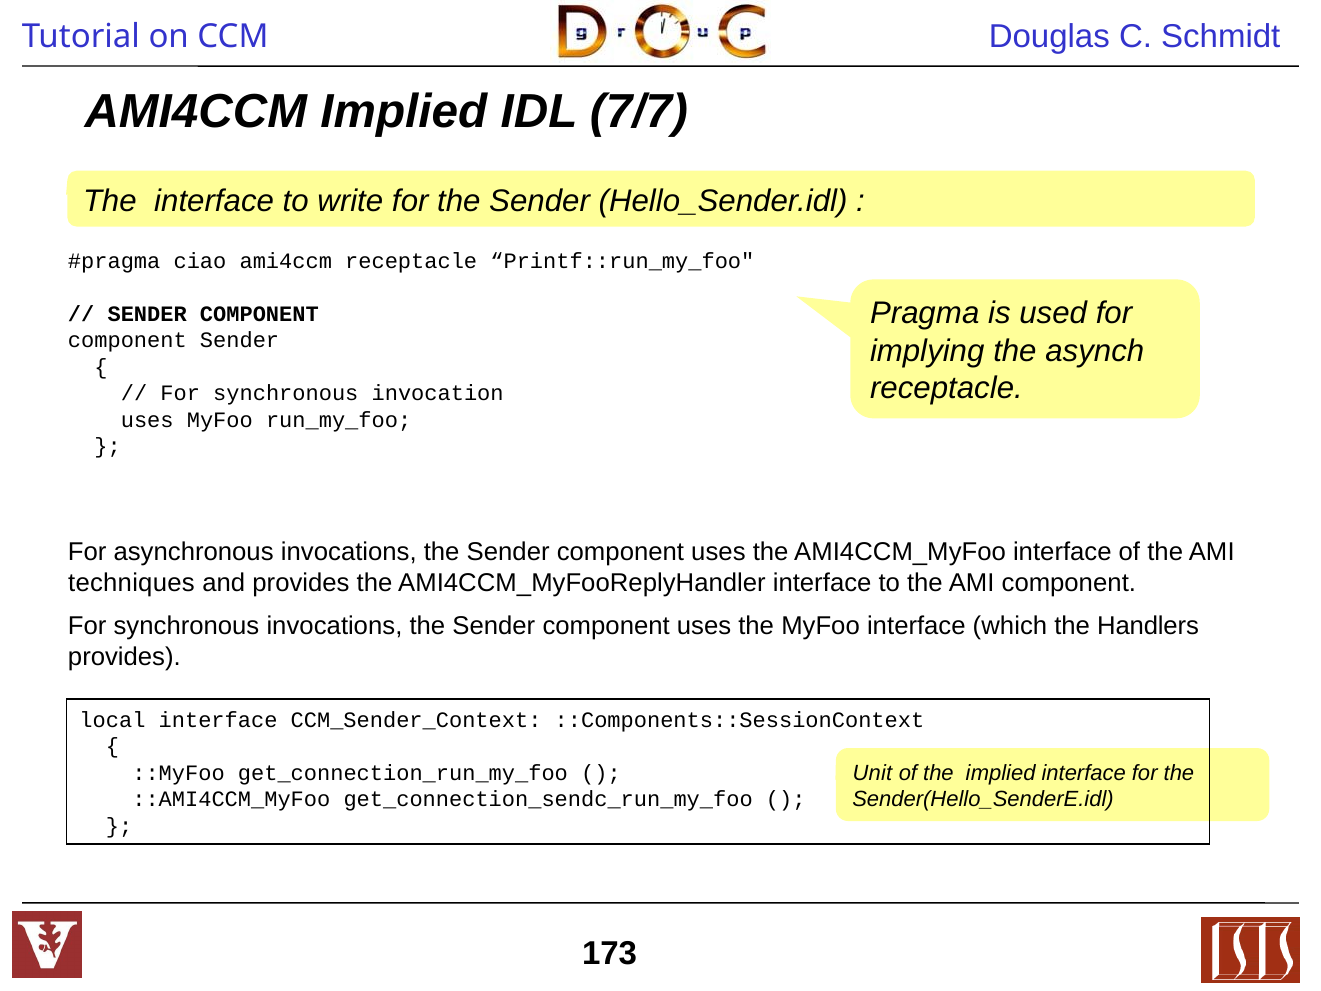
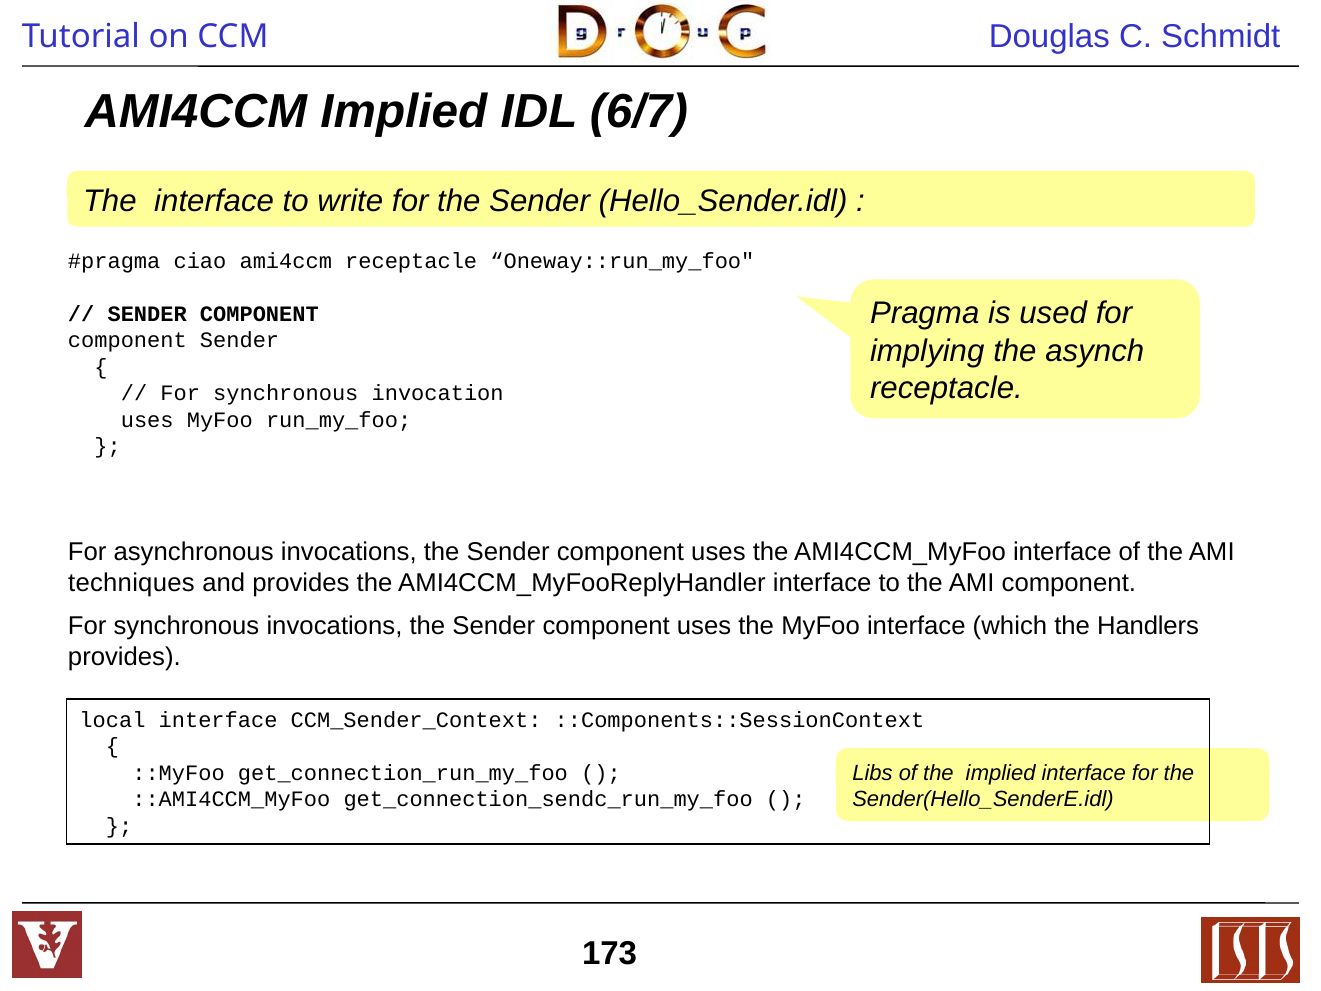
7/7: 7/7 -> 6/7
Printf::run_my_foo: Printf::run_my_foo -> Oneway::run_my_foo
Unit: Unit -> Libs
